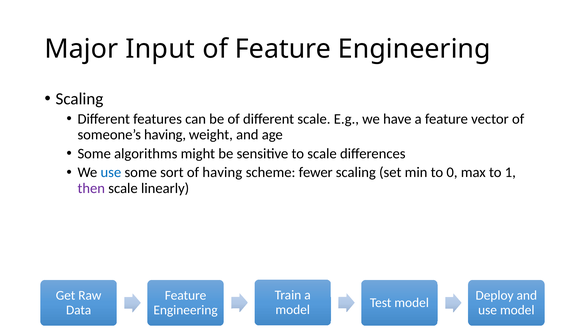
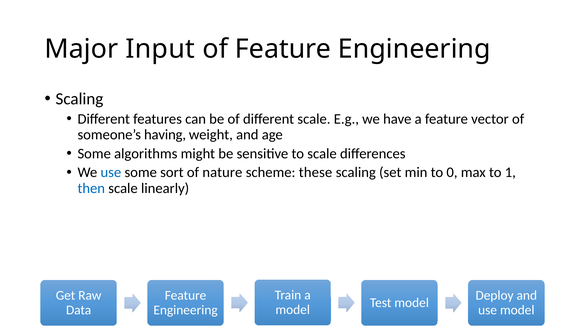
of having: having -> nature
fewer: fewer -> these
then colour: purple -> blue
